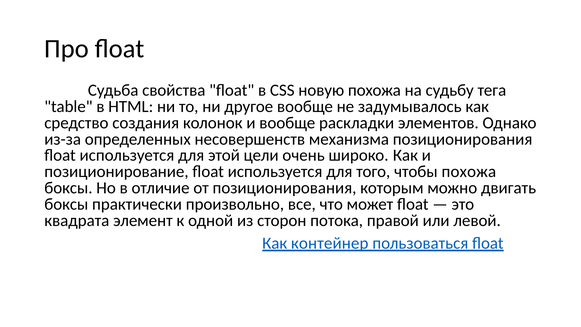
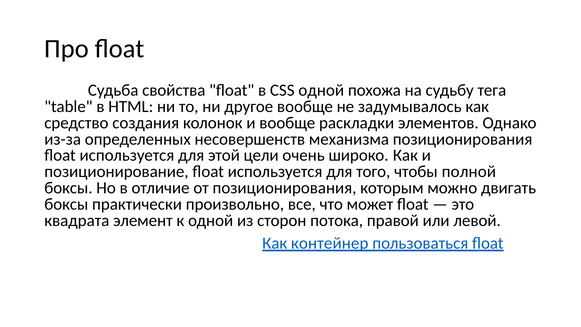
CSS новую: новую -> одной
чтобы похожа: похожа -> полной
